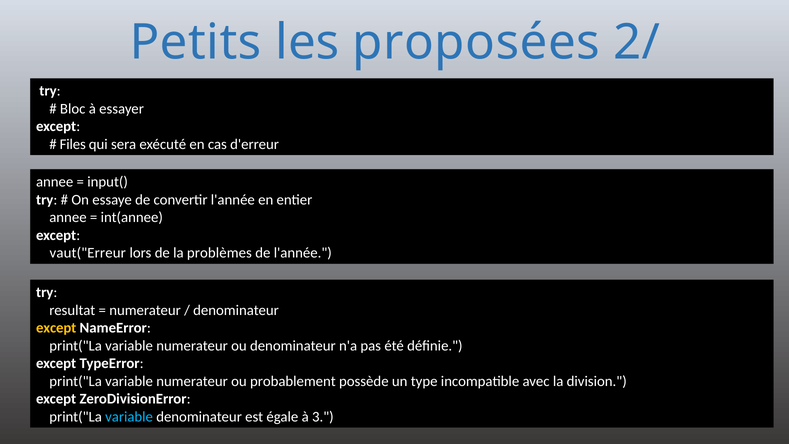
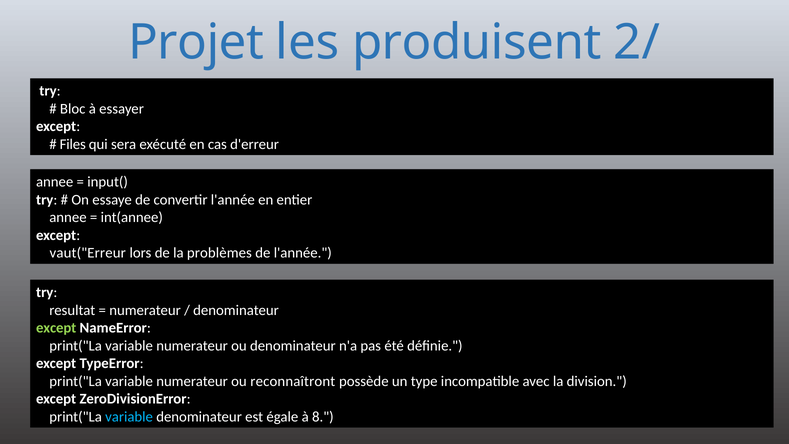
Petits: Petits -> Projet
proposées: proposées -> produisent
except at (56, 328) colour: yellow -> light green
probablement: probablement -> reconnaîtront
3: 3 -> 8
